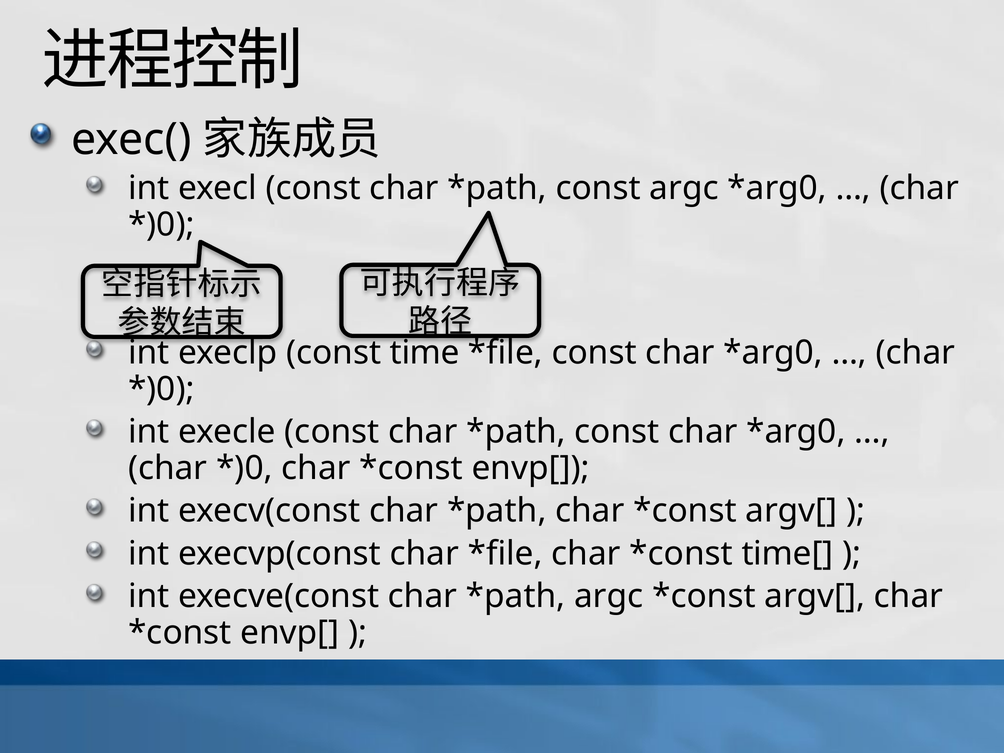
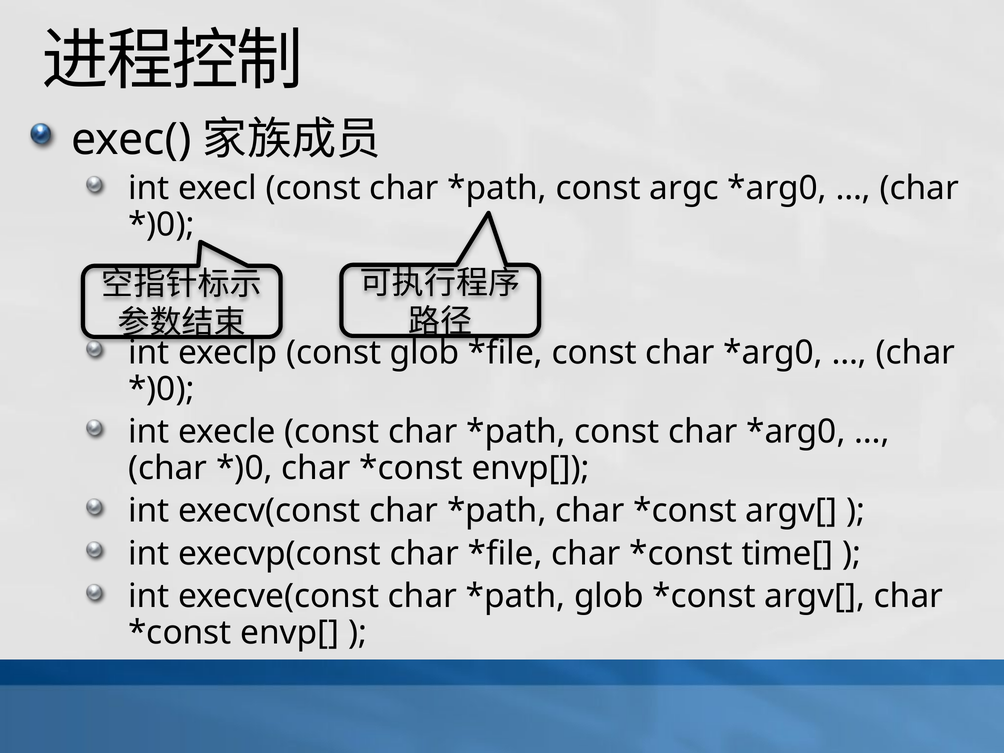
const time: time -> glob
argc at (609, 596): argc -> glob
